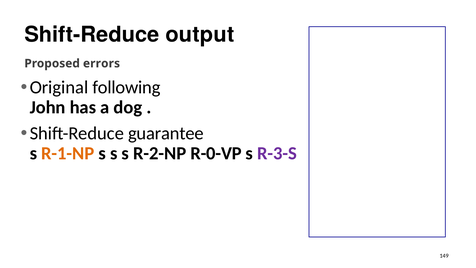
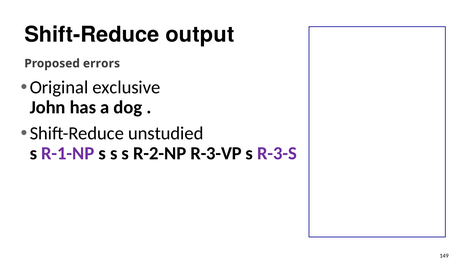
following: following -> exclusive
guarantee: guarantee -> unstudied
R-1-NP colour: orange -> purple
R-0-VP: R-0-VP -> R-3-VP
